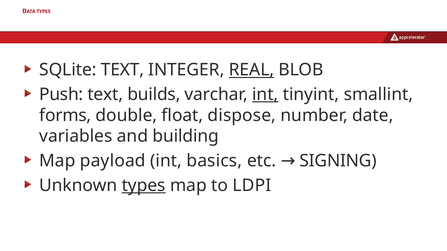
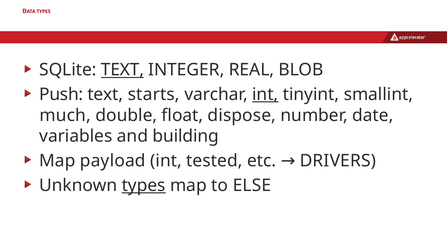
TEXT at (122, 70) underline: none -> present
REAL underline: present -> none
builds: builds -> starts
forms: forms -> much
basics: basics -> tested
SIGNING: SIGNING -> DRIVERS
LDPI: LDPI -> ELSE
